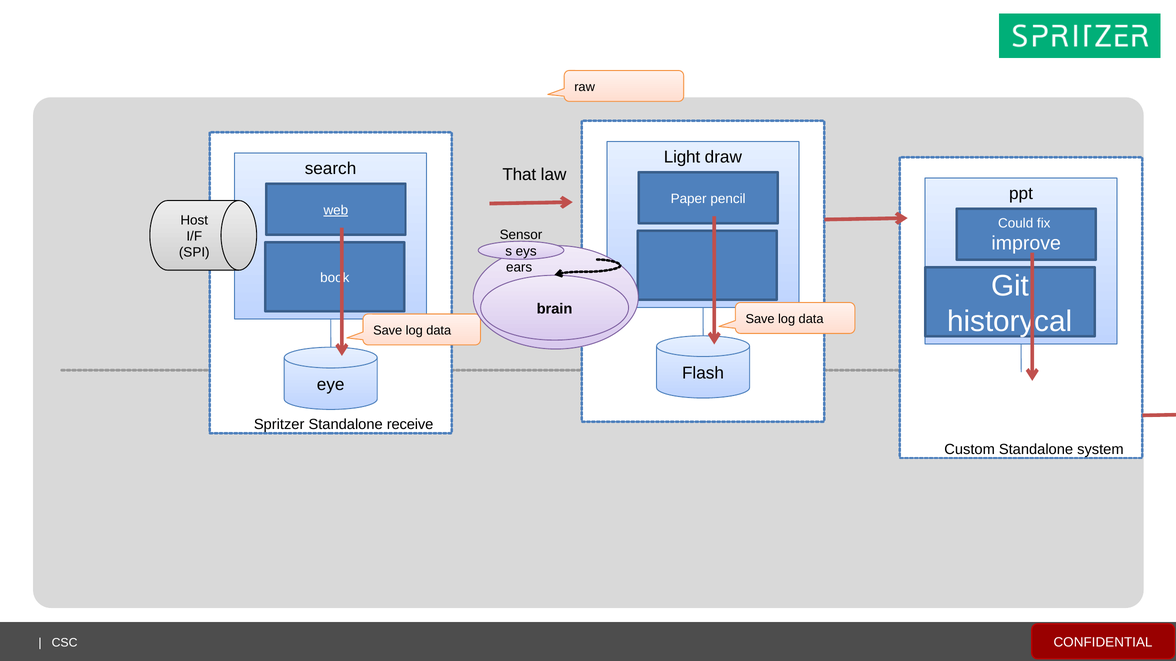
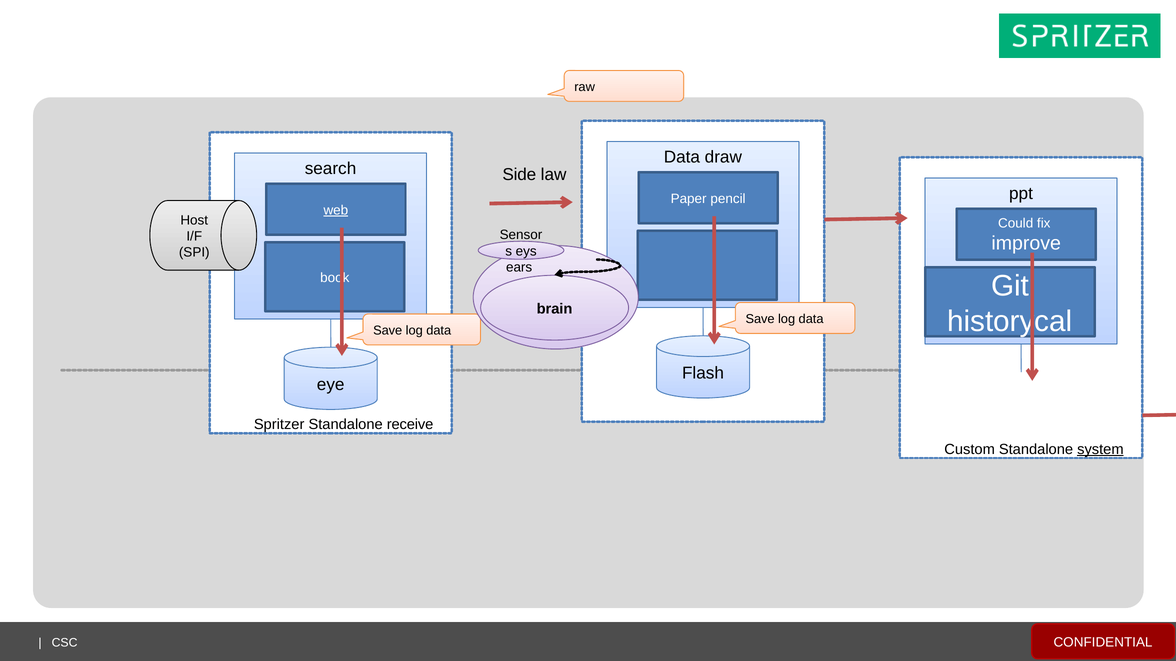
Light at (682, 157): Light -> Data
That: That -> Side
system underline: none -> present
